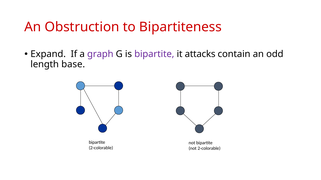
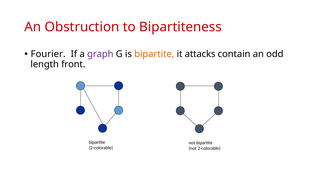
Expand: Expand -> Fourier
bipartite at (154, 54) colour: purple -> orange
base: base -> front
